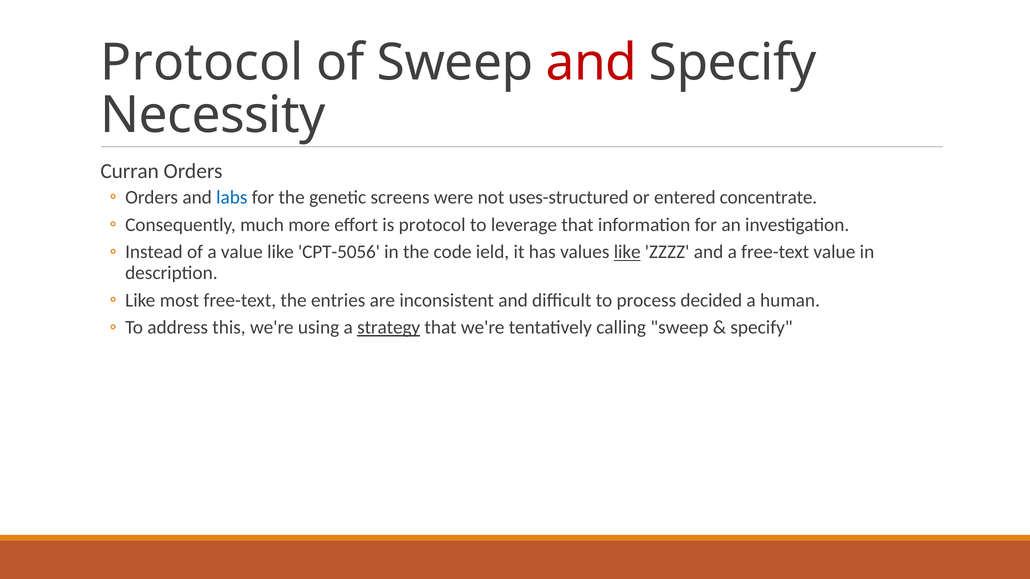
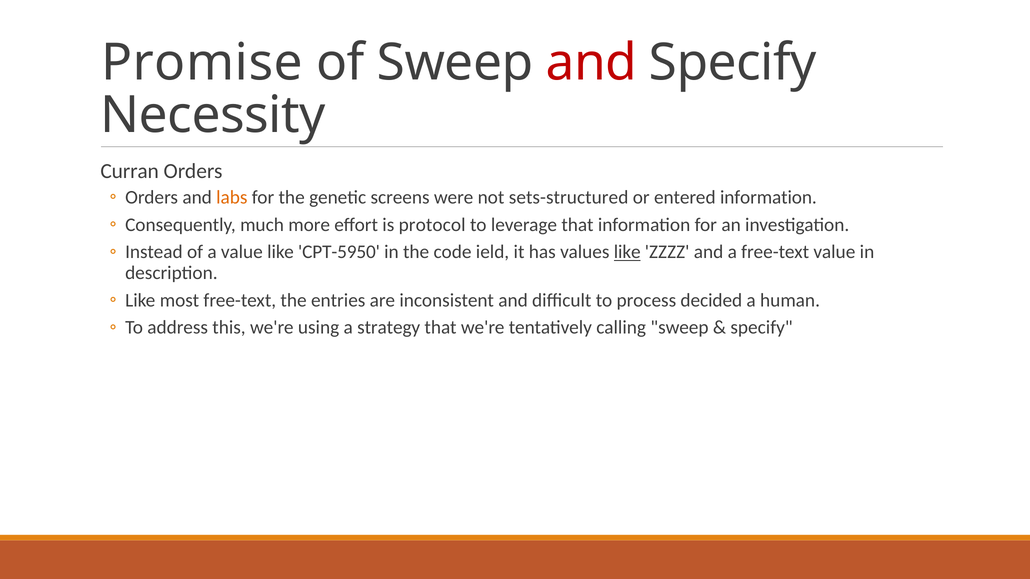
Protocol at (202, 63): Protocol -> Promise
labs colour: blue -> orange
uses-structured: uses-structured -> sets-structured
entered concentrate: concentrate -> information
CPT-5056: CPT-5056 -> CPT-5950
strategy underline: present -> none
